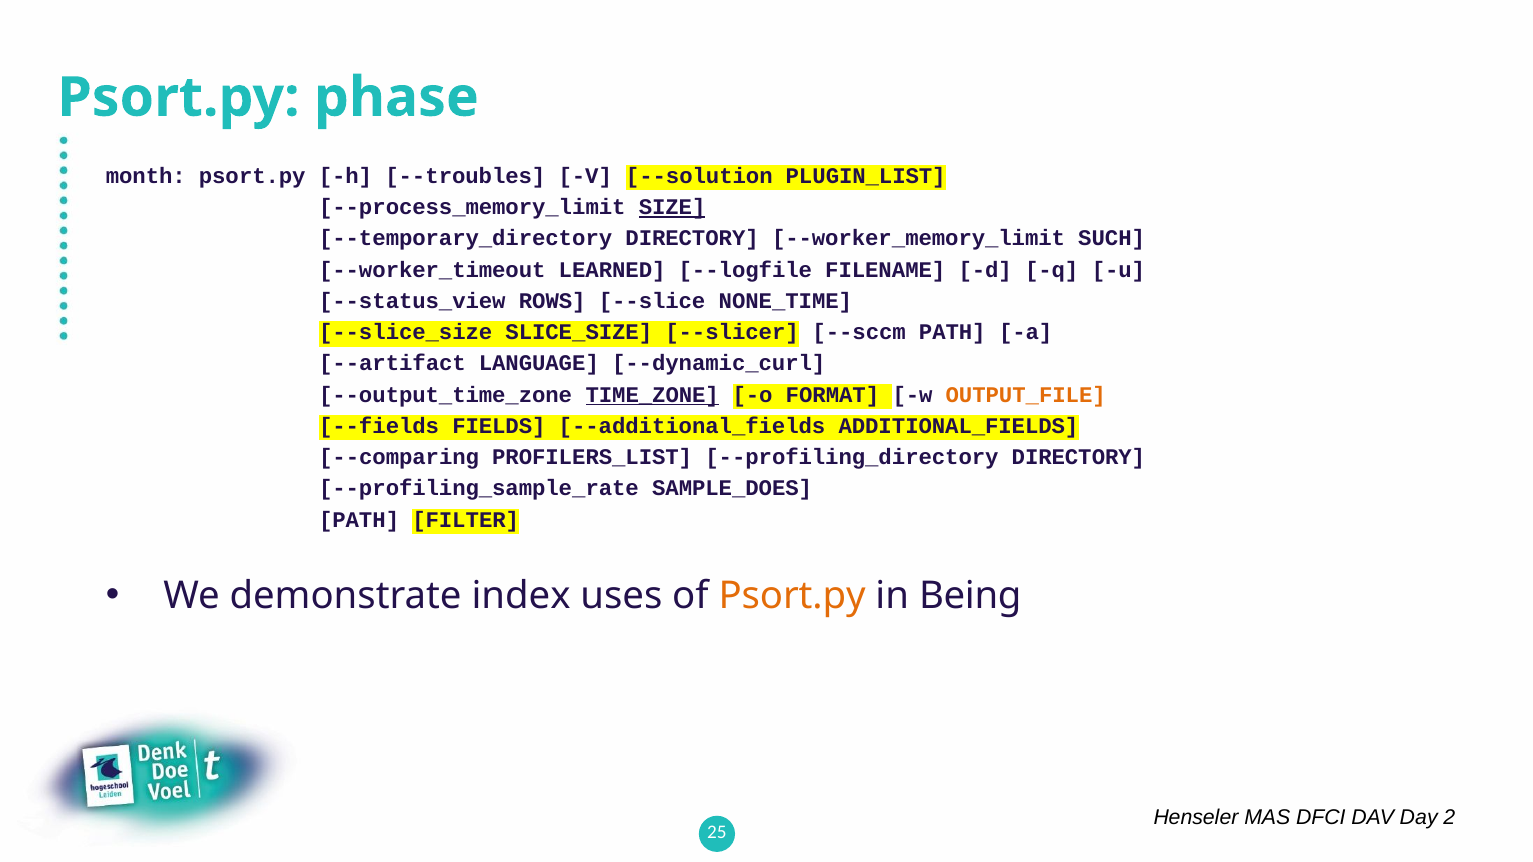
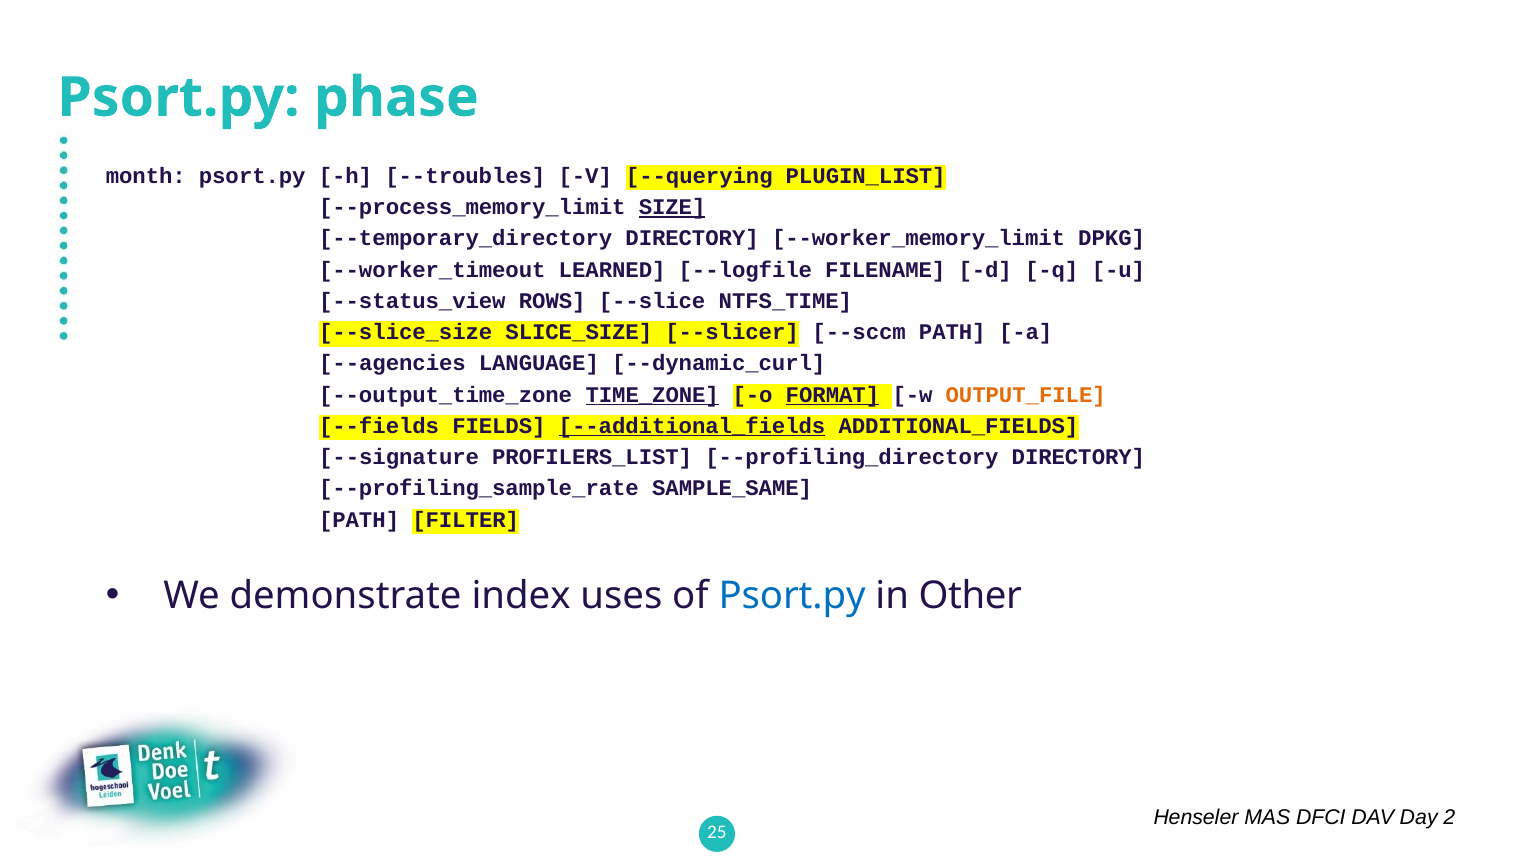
--solution: --solution -> --querying
SUCH: SUCH -> DPKG
NONE_TIME: NONE_TIME -> NTFS_TIME
--artifact: --artifact -> --agencies
FORMAT underline: none -> present
--additional_fields underline: none -> present
--comparing: --comparing -> --signature
SAMPLE_DOES: SAMPLE_DOES -> SAMPLE_SAME
Psort.py at (792, 596) colour: orange -> blue
Being: Being -> Other
